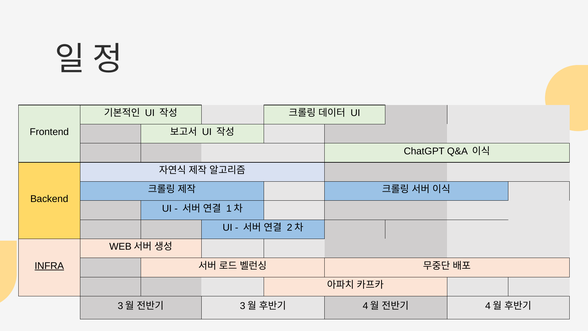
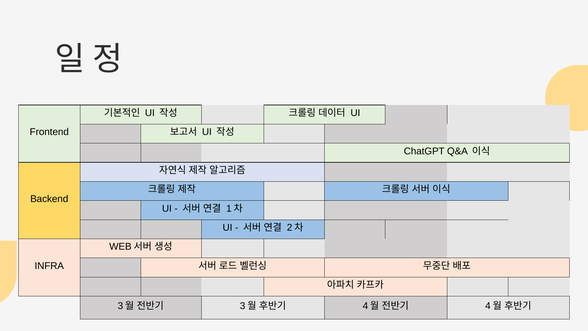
INFRA underline: present -> none
